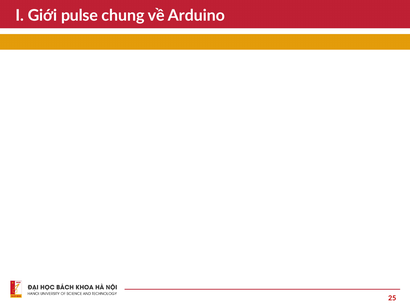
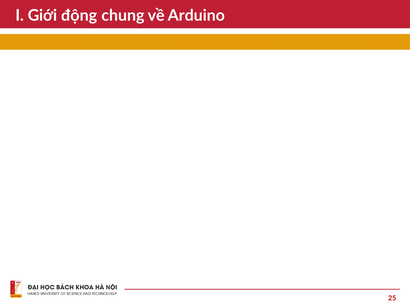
pulse: pulse -> động
